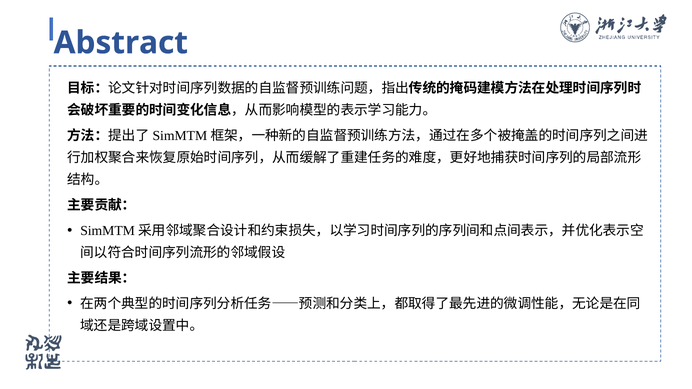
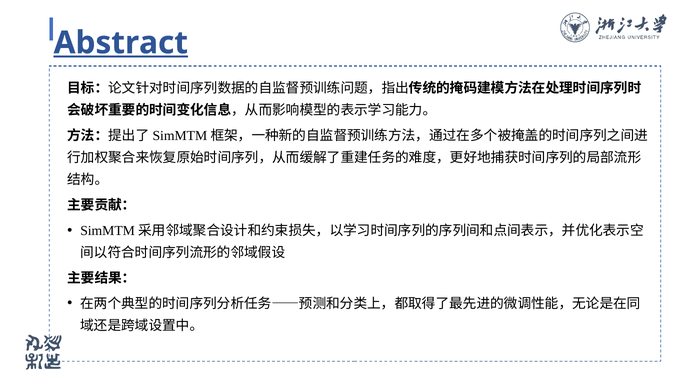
Abstract underline: none -> present
